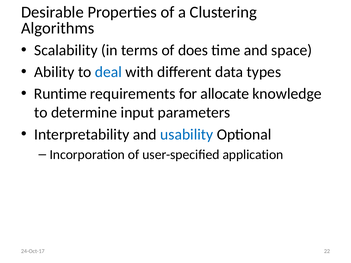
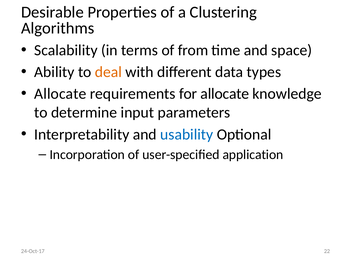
does: does -> from
deal colour: blue -> orange
Runtime at (60, 94): Runtime -> Allocate
